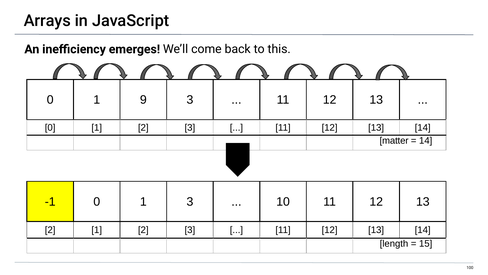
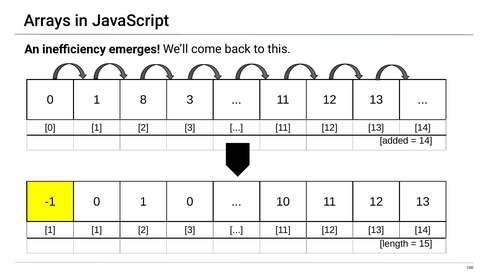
9: 9 -> 8
matter: matter -> added
1 3: 3 -> 0
2 at (50, 230): 2 -> 1
